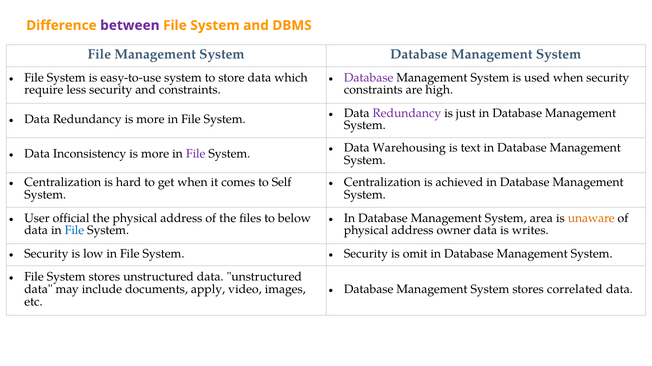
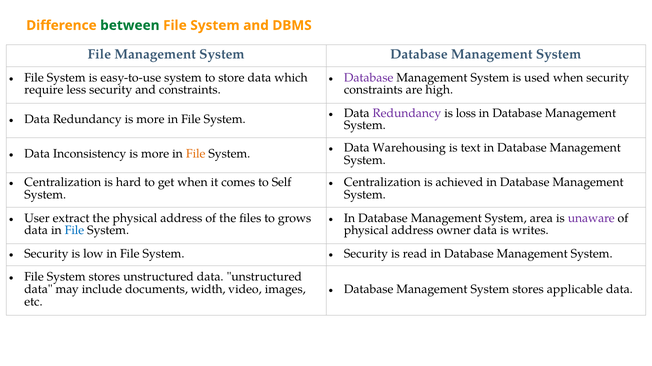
between colour: purple -> green
just: just -> loss
File at (196, 154) colour: purple -> orange
official: official -> extract
below: below -> grows
unaware colour: orange -> purple
omit: omit -> read
correlated: correlated -> applicable
apply: apply -> width
